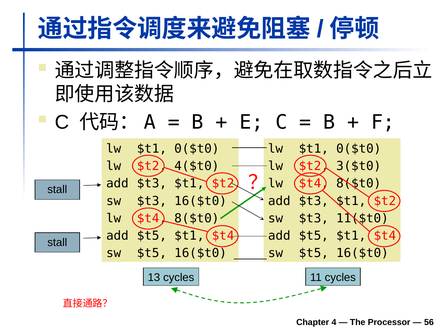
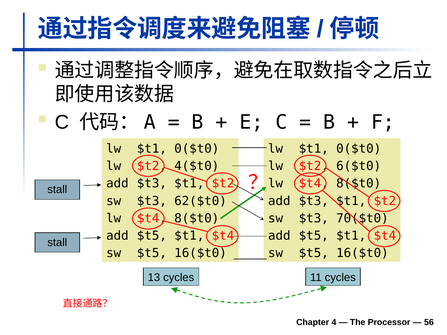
3($t0: 3($t0 -> 6($t0
$t3 16($t0: 16($t0 -> 62($t0
11($t0: 11($t0 -> 70($t0
